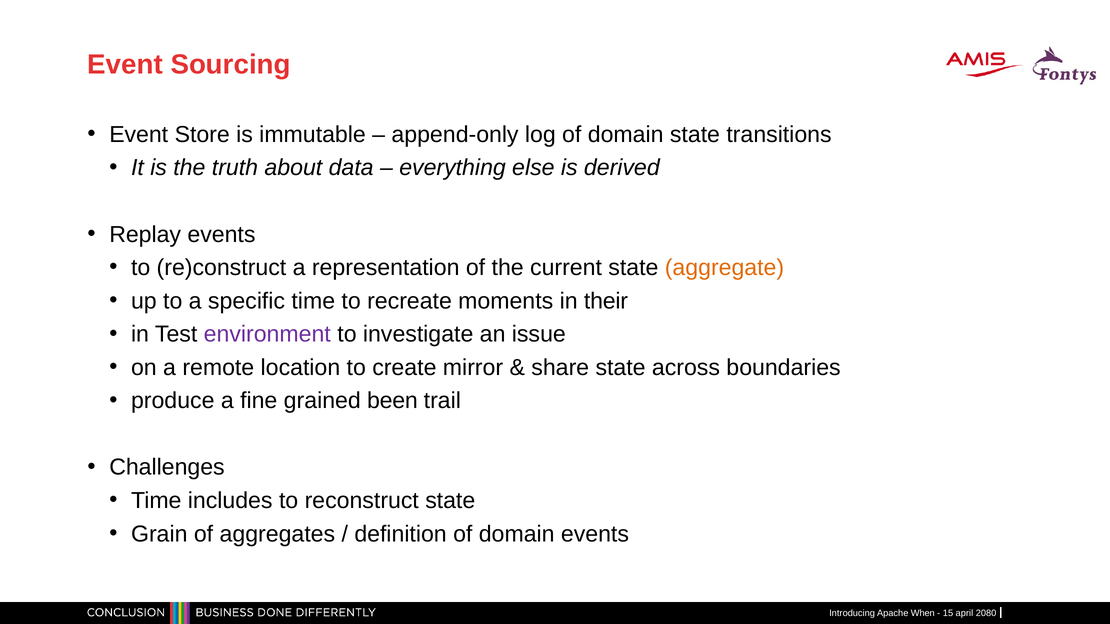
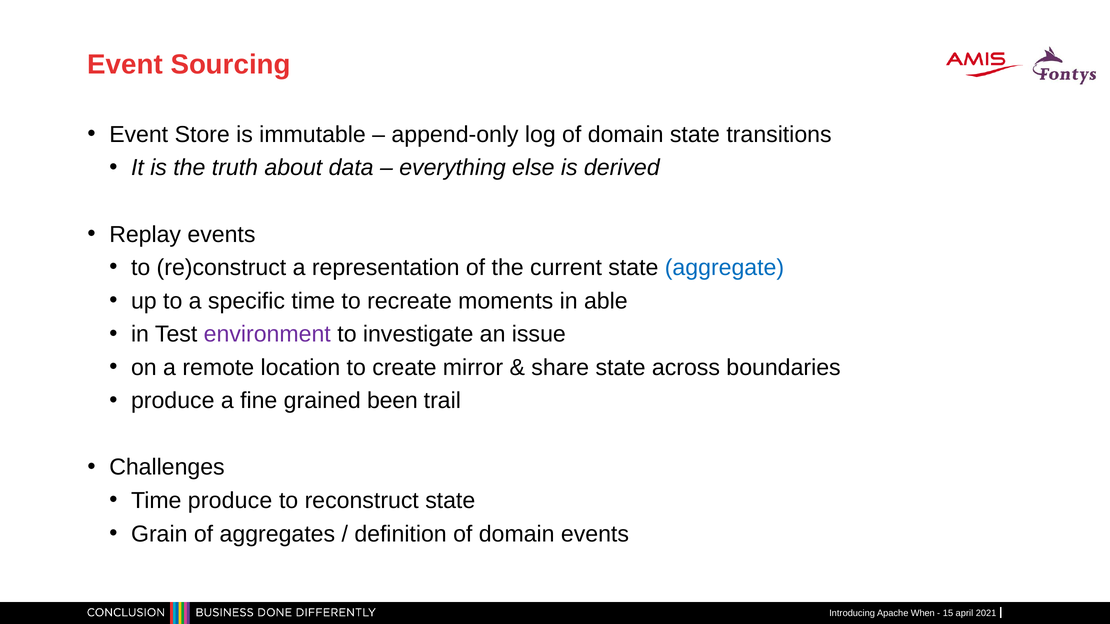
aggregate colour: orange -> blue
their: their -> able
Time includes: includes -> produce
2080: 2080 -> 2021
